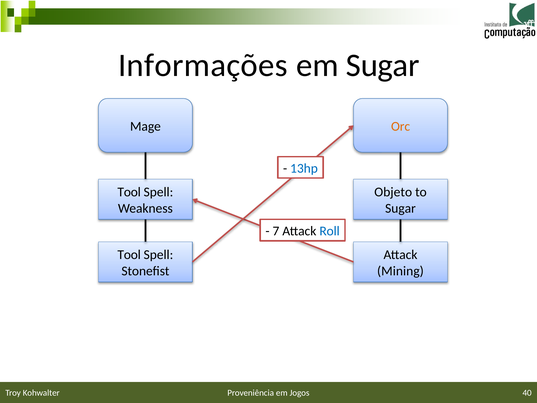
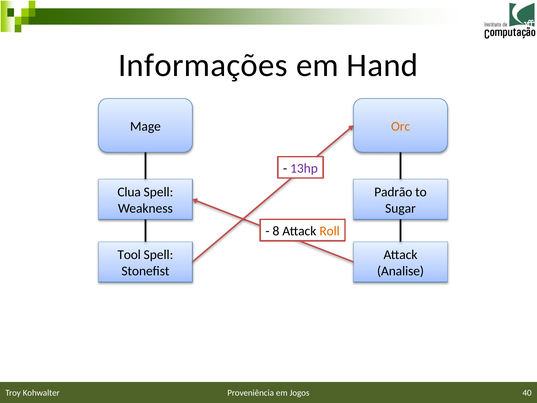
em Sugar: Sugar -> Hand
13hp colour: blue -> purple
Tool at (129, 192): Tool -> Clua
Objeto: Objeto -> Padrão
7: 7 -> 8
Roll colour: blue -> orange
Mining: Mining -> Analise
